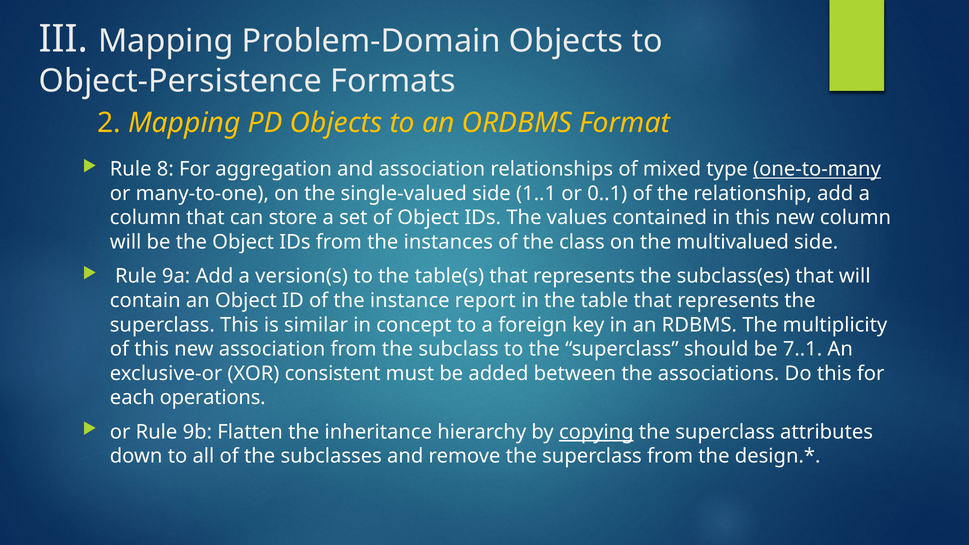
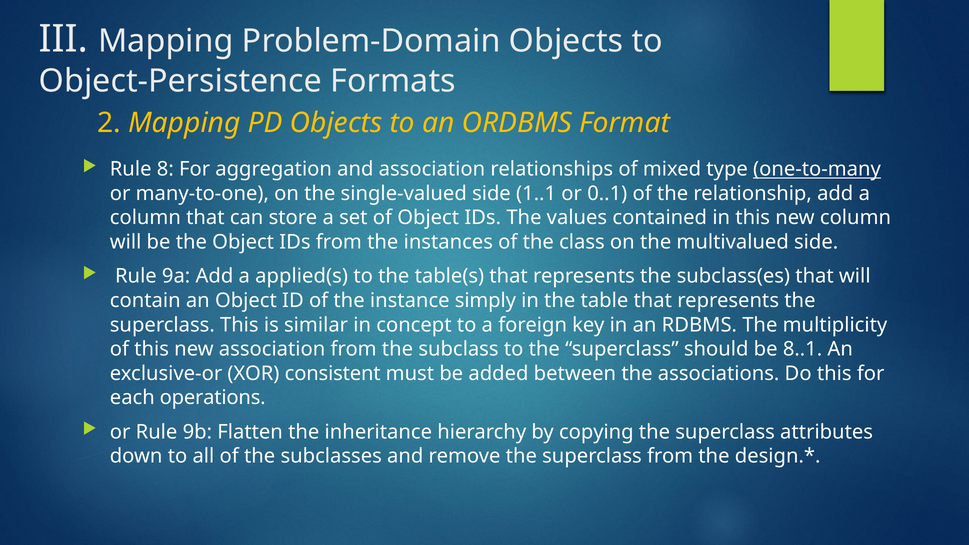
version(s: version(s -> applied(s
report: report -> simply
7..1: 7..1 -> 8..1
copying underline: present -> none
